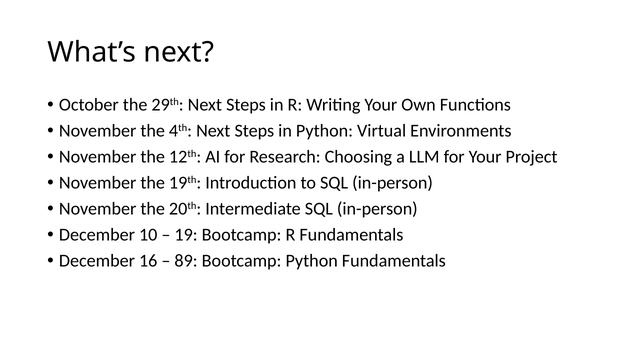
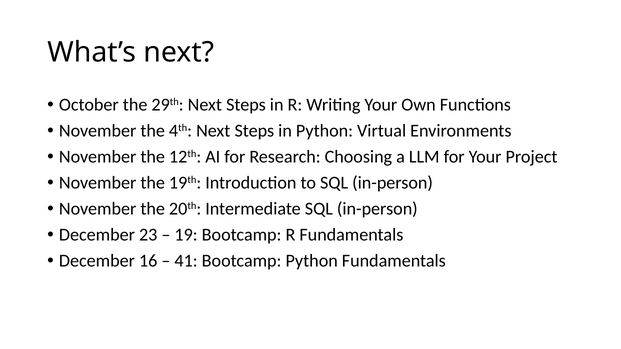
10: 10 -> 23
89: 89 -> 41
